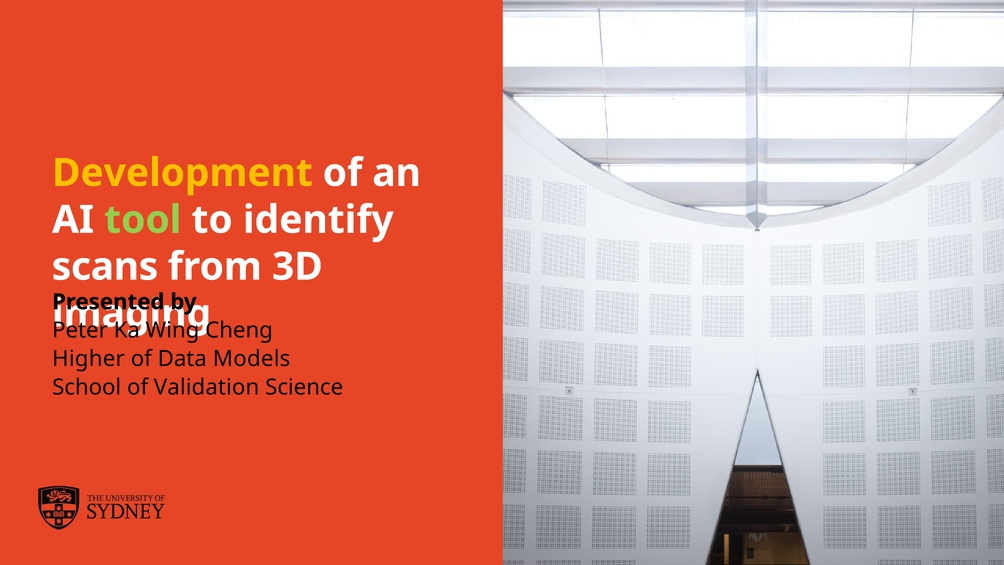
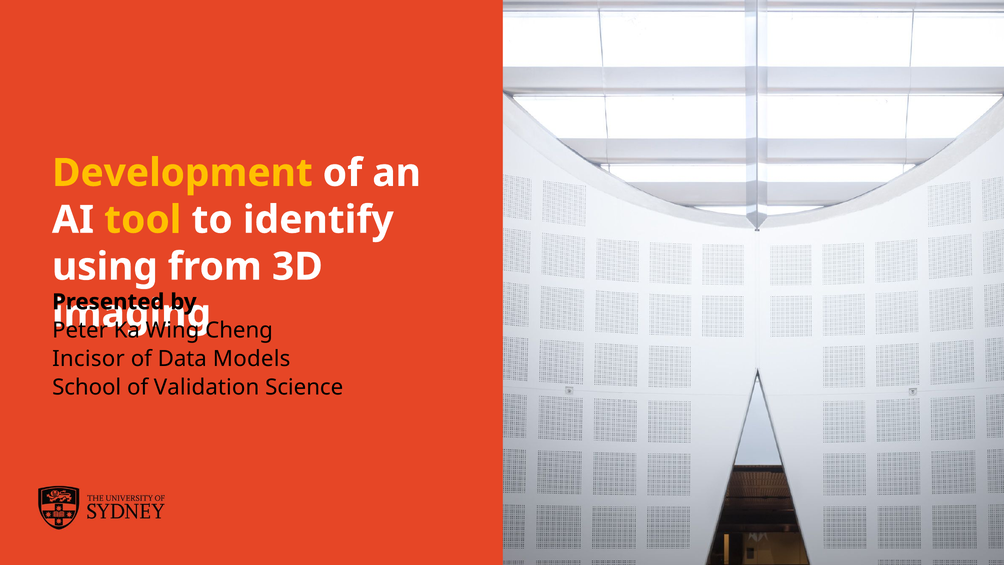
tool colour: light green -> yellow
scans: scans -> using
Higher: Higher -> Incisor
